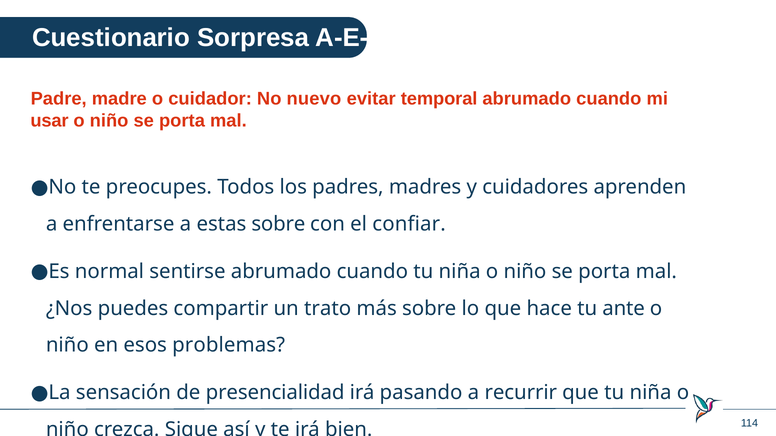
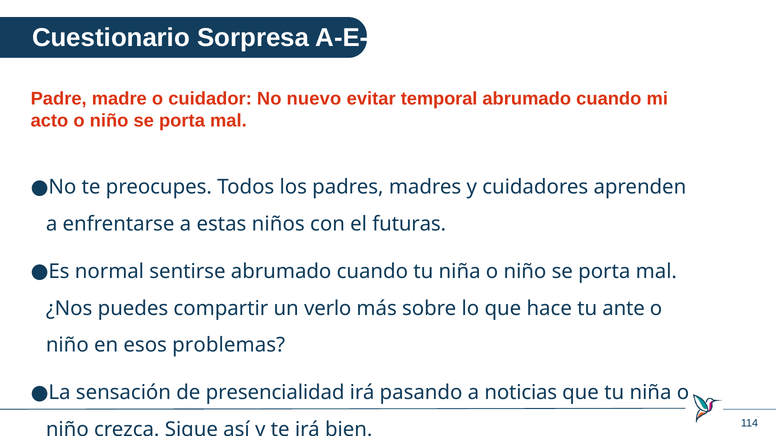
usar: usar -> acto
estas sobre: sobre -> niños
confiar: confiar -> futuras
trato: trato -> verlo
recurrir: recurrir -> noticias
